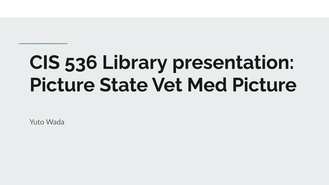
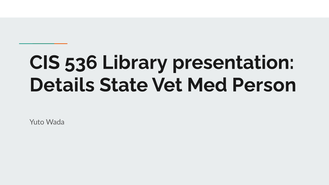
Picture at (62, 85): Picture -> Details
Med Picture: Picture -> Person
